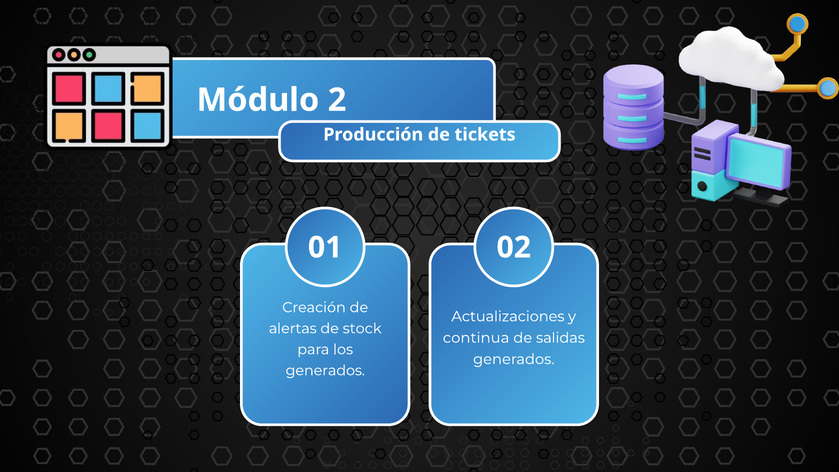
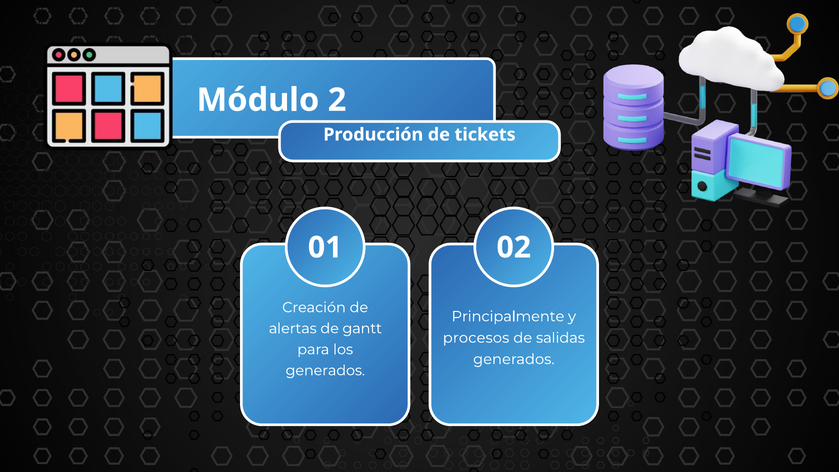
Actualizaciones: Actualizaciones -> Principalmente
stock: stock -> gantt
continua: continua -> procesos
